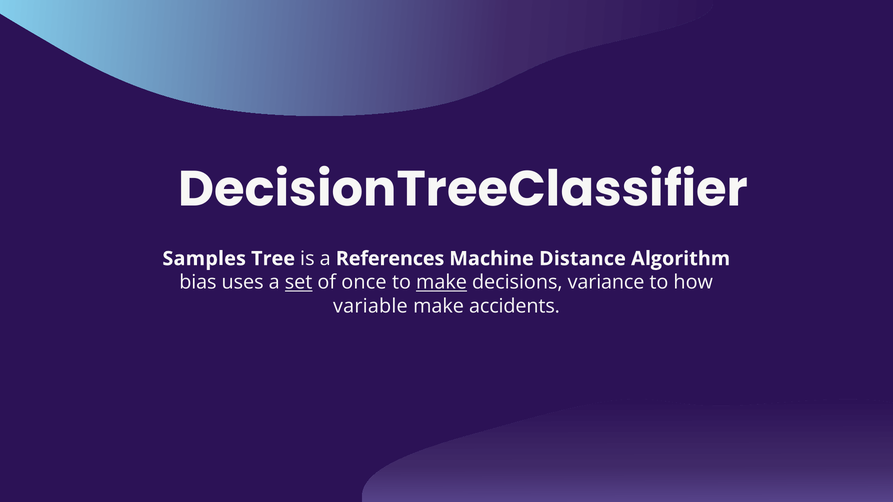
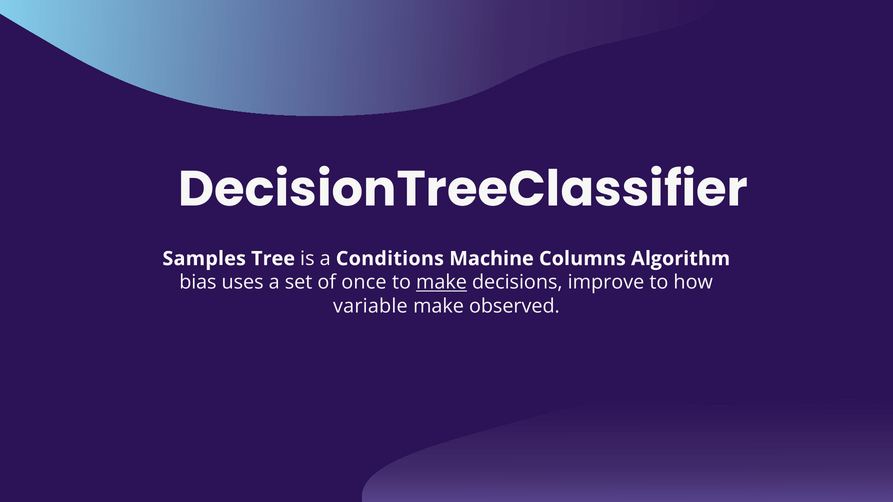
References: References -> Conditions
Distance: Distance -> Columns
set underline: present -> none
variance: variance -> improve
accidents: accidents -> observed
